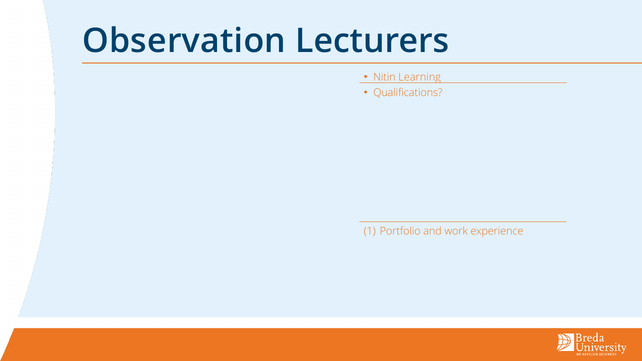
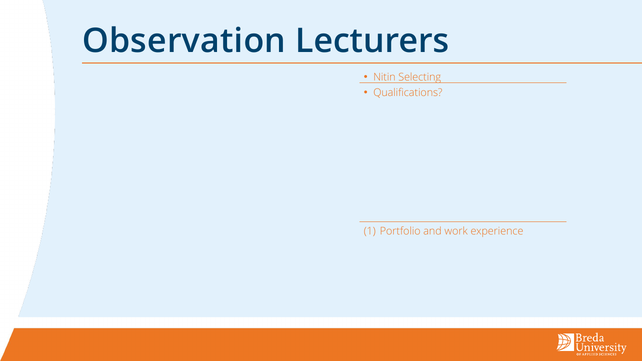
Learning: Learning -> Selecting
